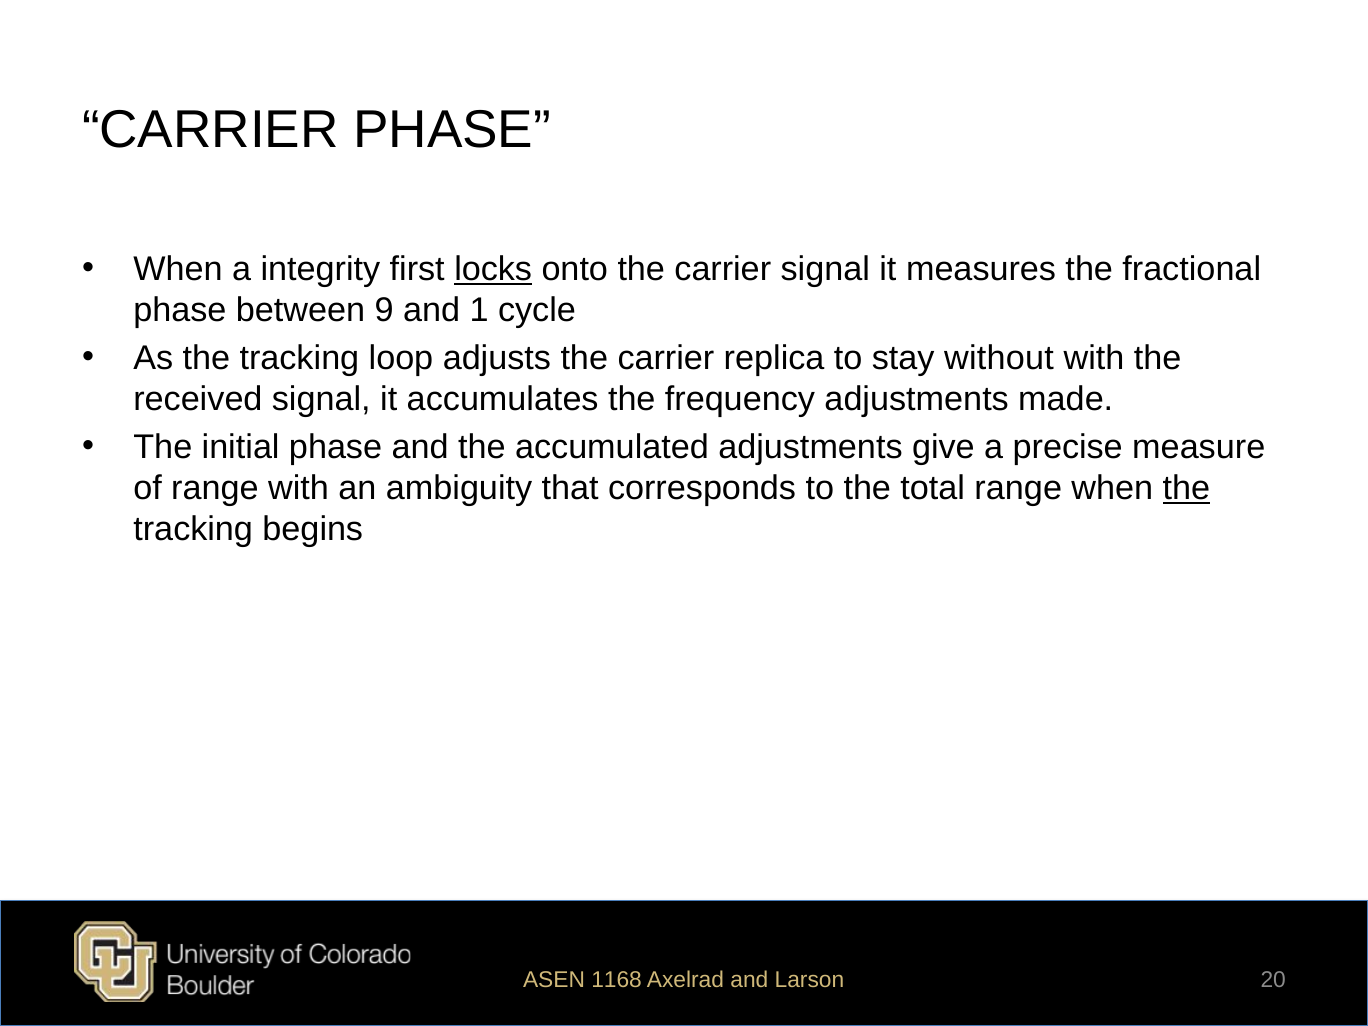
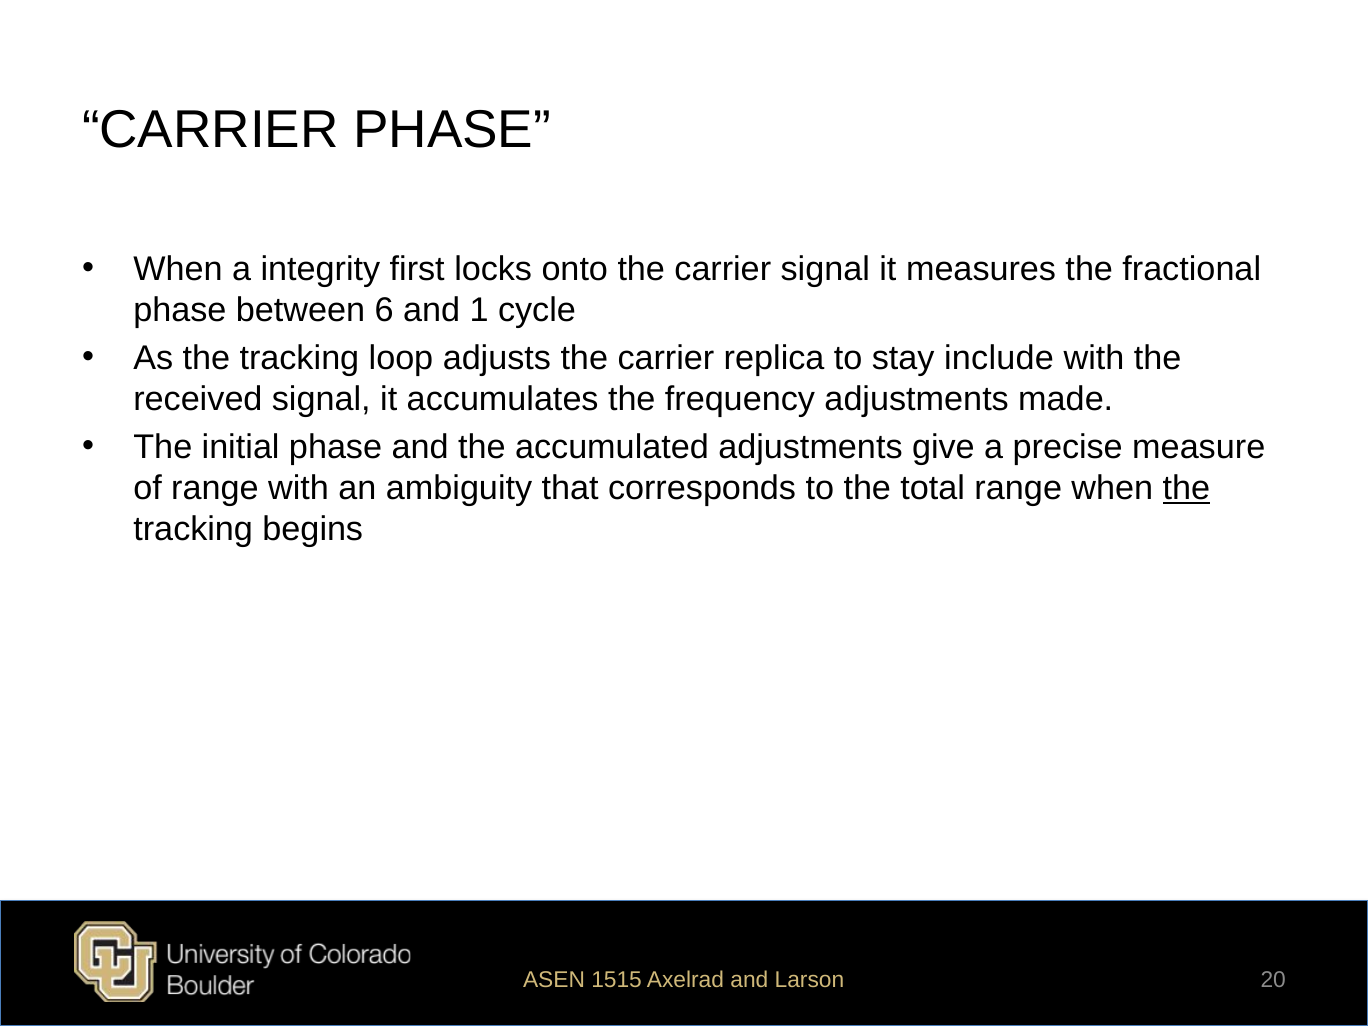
locks underline: present -> none
9: 9 -> 6
without: without -> include
1168: 1168 -> 1515
